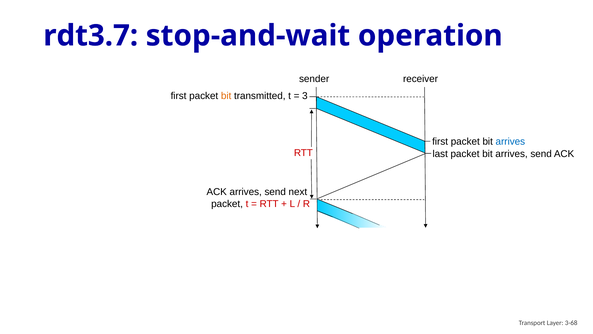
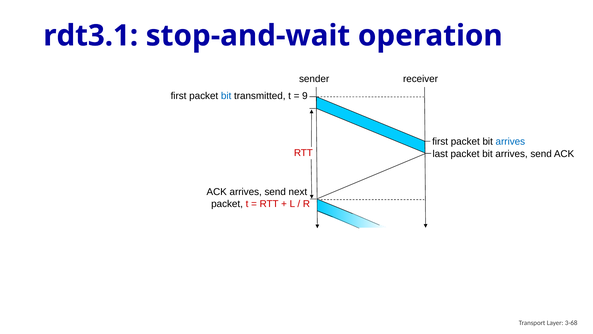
rdt3.7: rdt3.7 -> rdt3.1
bit at (226, 96) colour: orange -> blue
3: 3 -> 9
